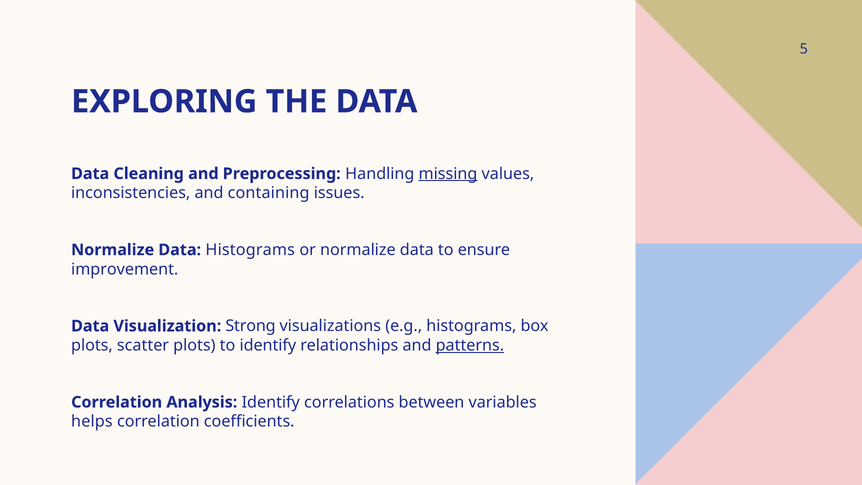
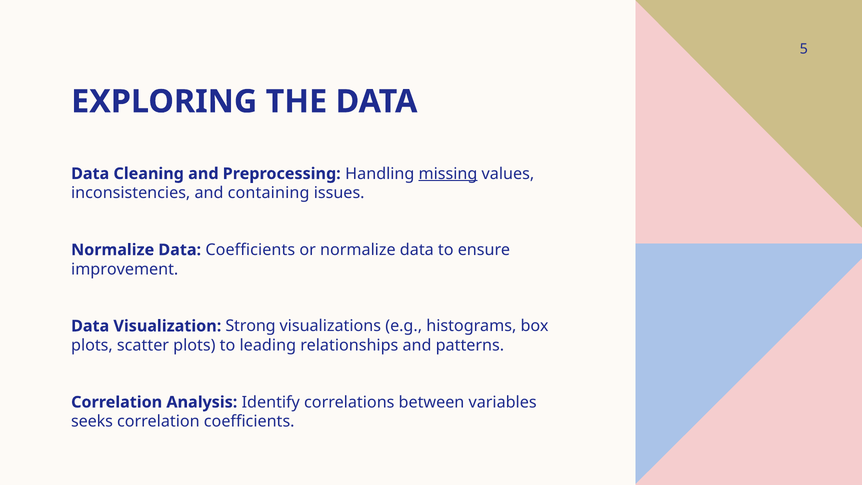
Data Histograms: Histograms -> Coefficients
to identify: identify -> leading
patterns underline: present -> none
helps: helps -> seeks
